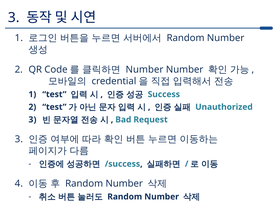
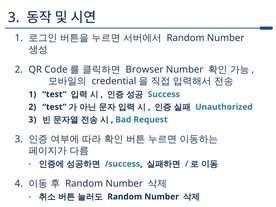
Number at (145, 70): Number -> Browser
